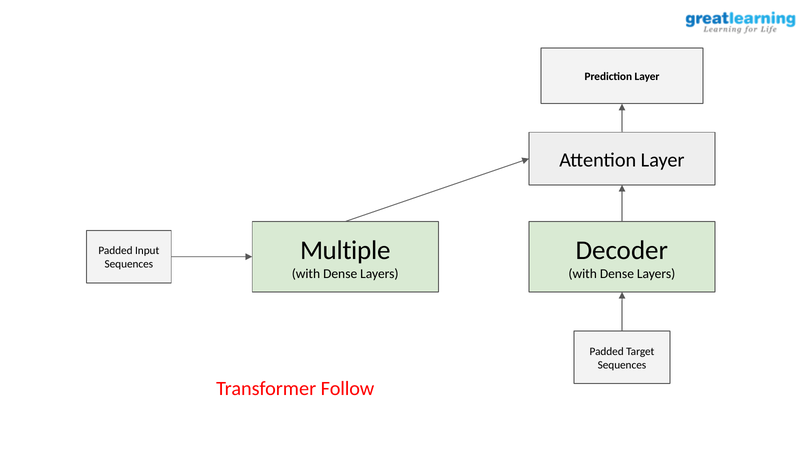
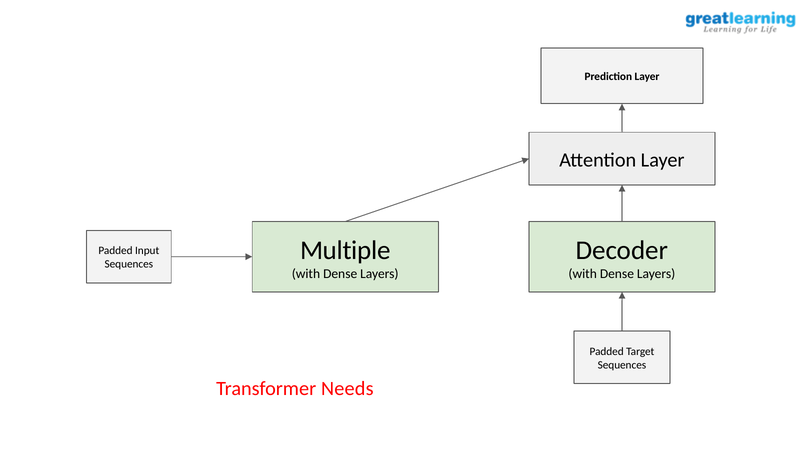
Follow: Follow -> Needs
